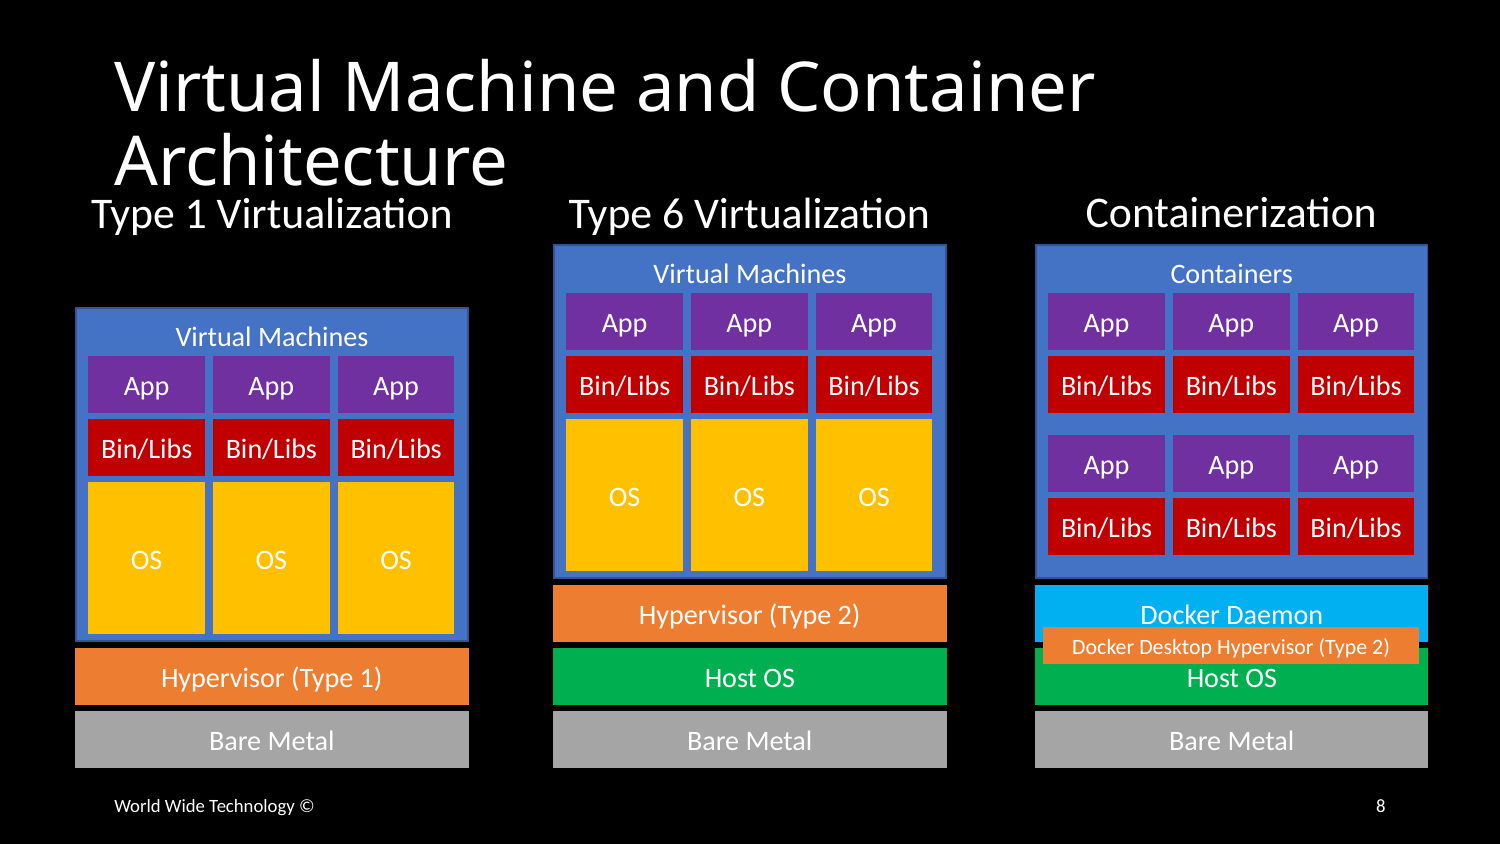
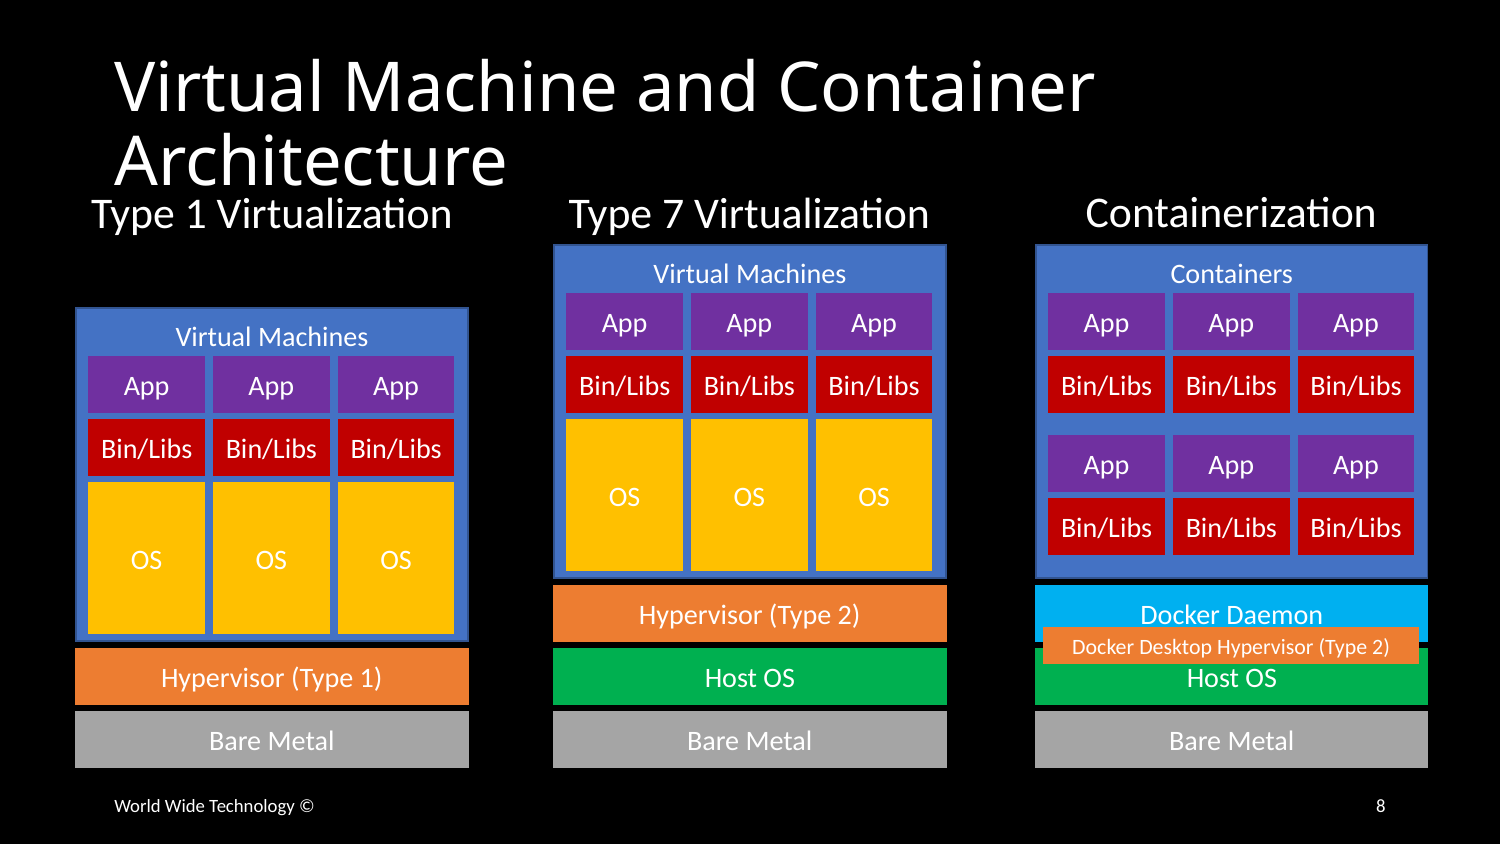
6: 6 -> 7
